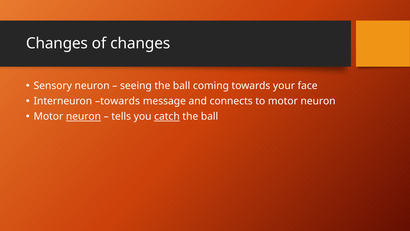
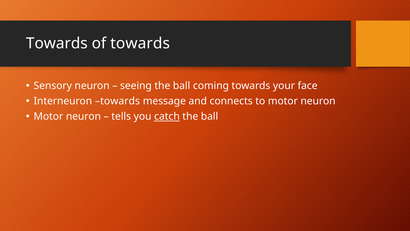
Changes at (57, 43): Changes -> Towards
of changes: changes -> towards
neuron at (83, 116) underline: present -> none
